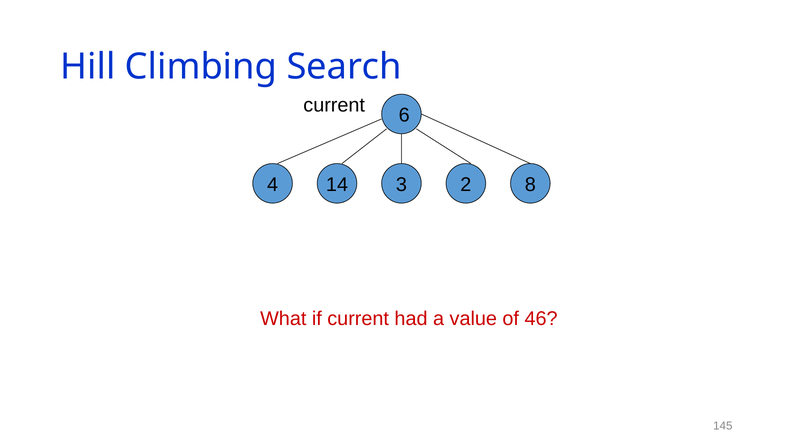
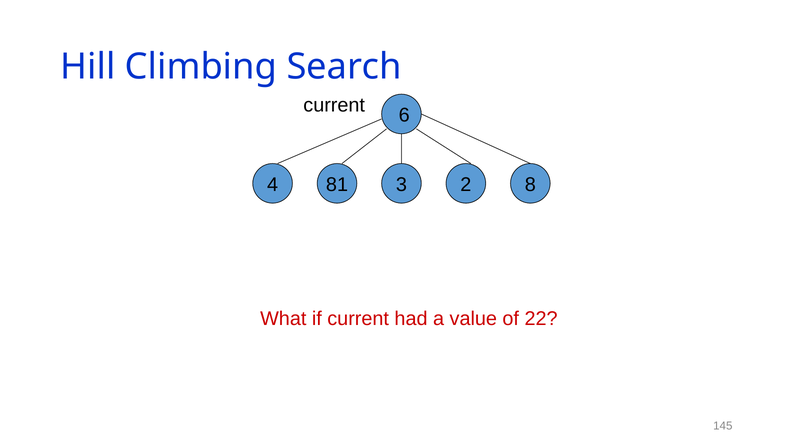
14: 14 -> 81
46: 46 -> 22
